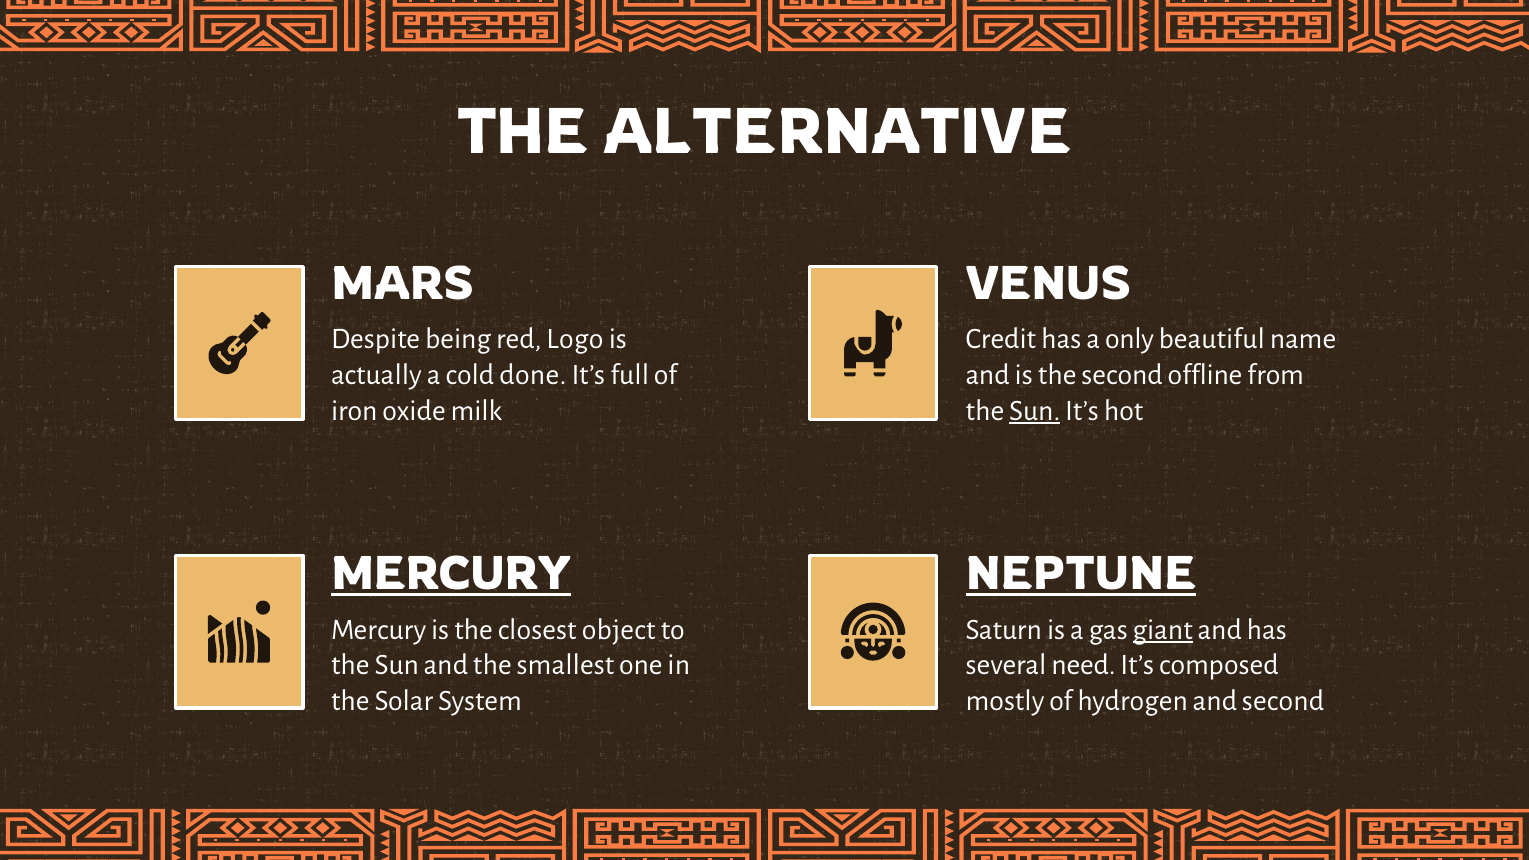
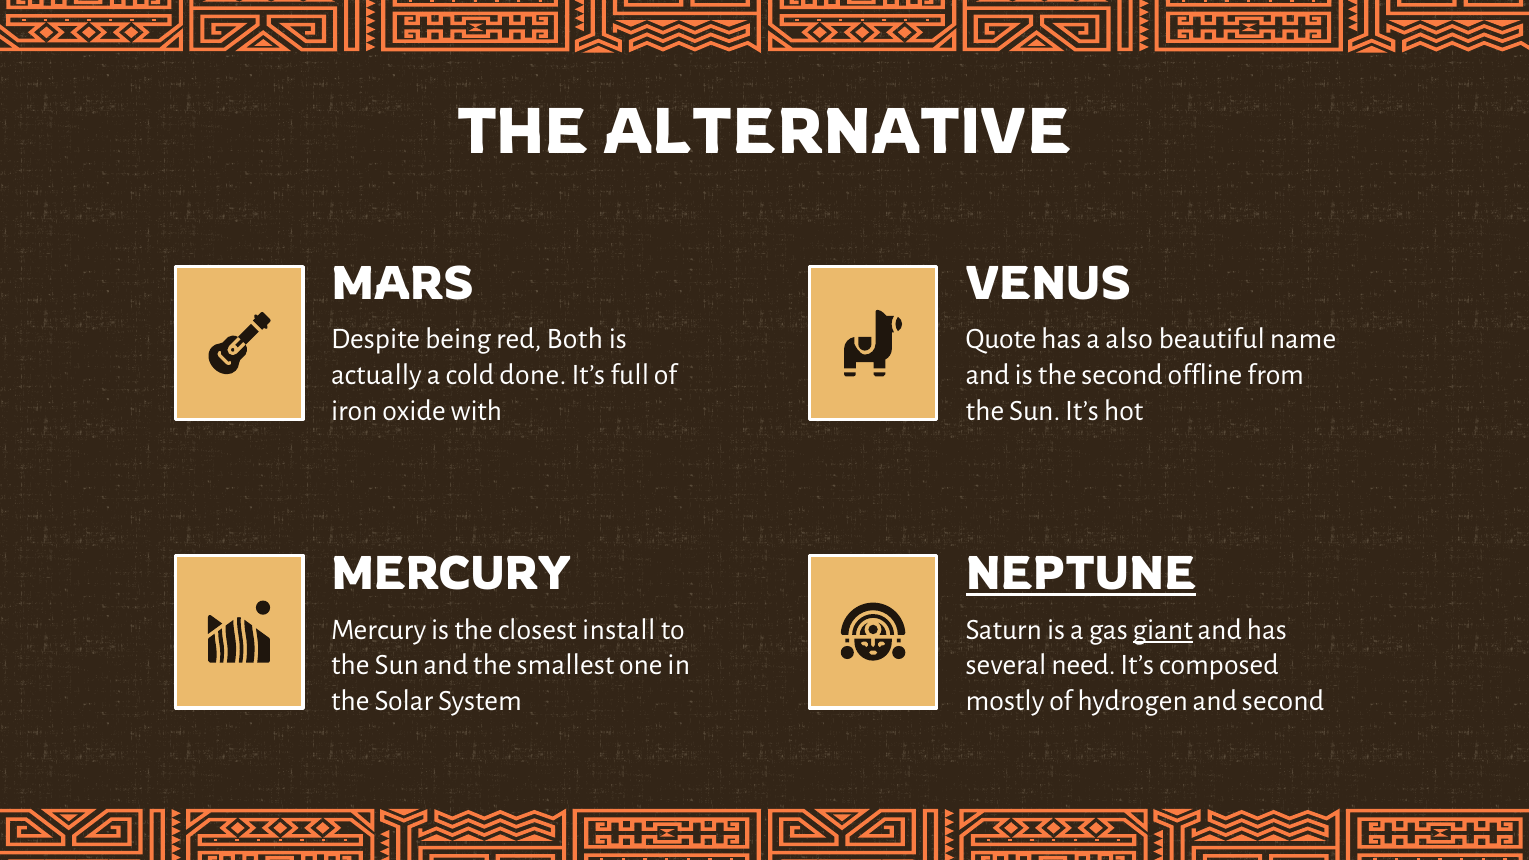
Logo: Logo -> Both
Credit: Credit -> Quote
only: only -> also
milk: milk -> with
Sun at (1035, 410) underline: present -> none
MERCURY at (451, 574) underline: present -> none
object: object -> install
